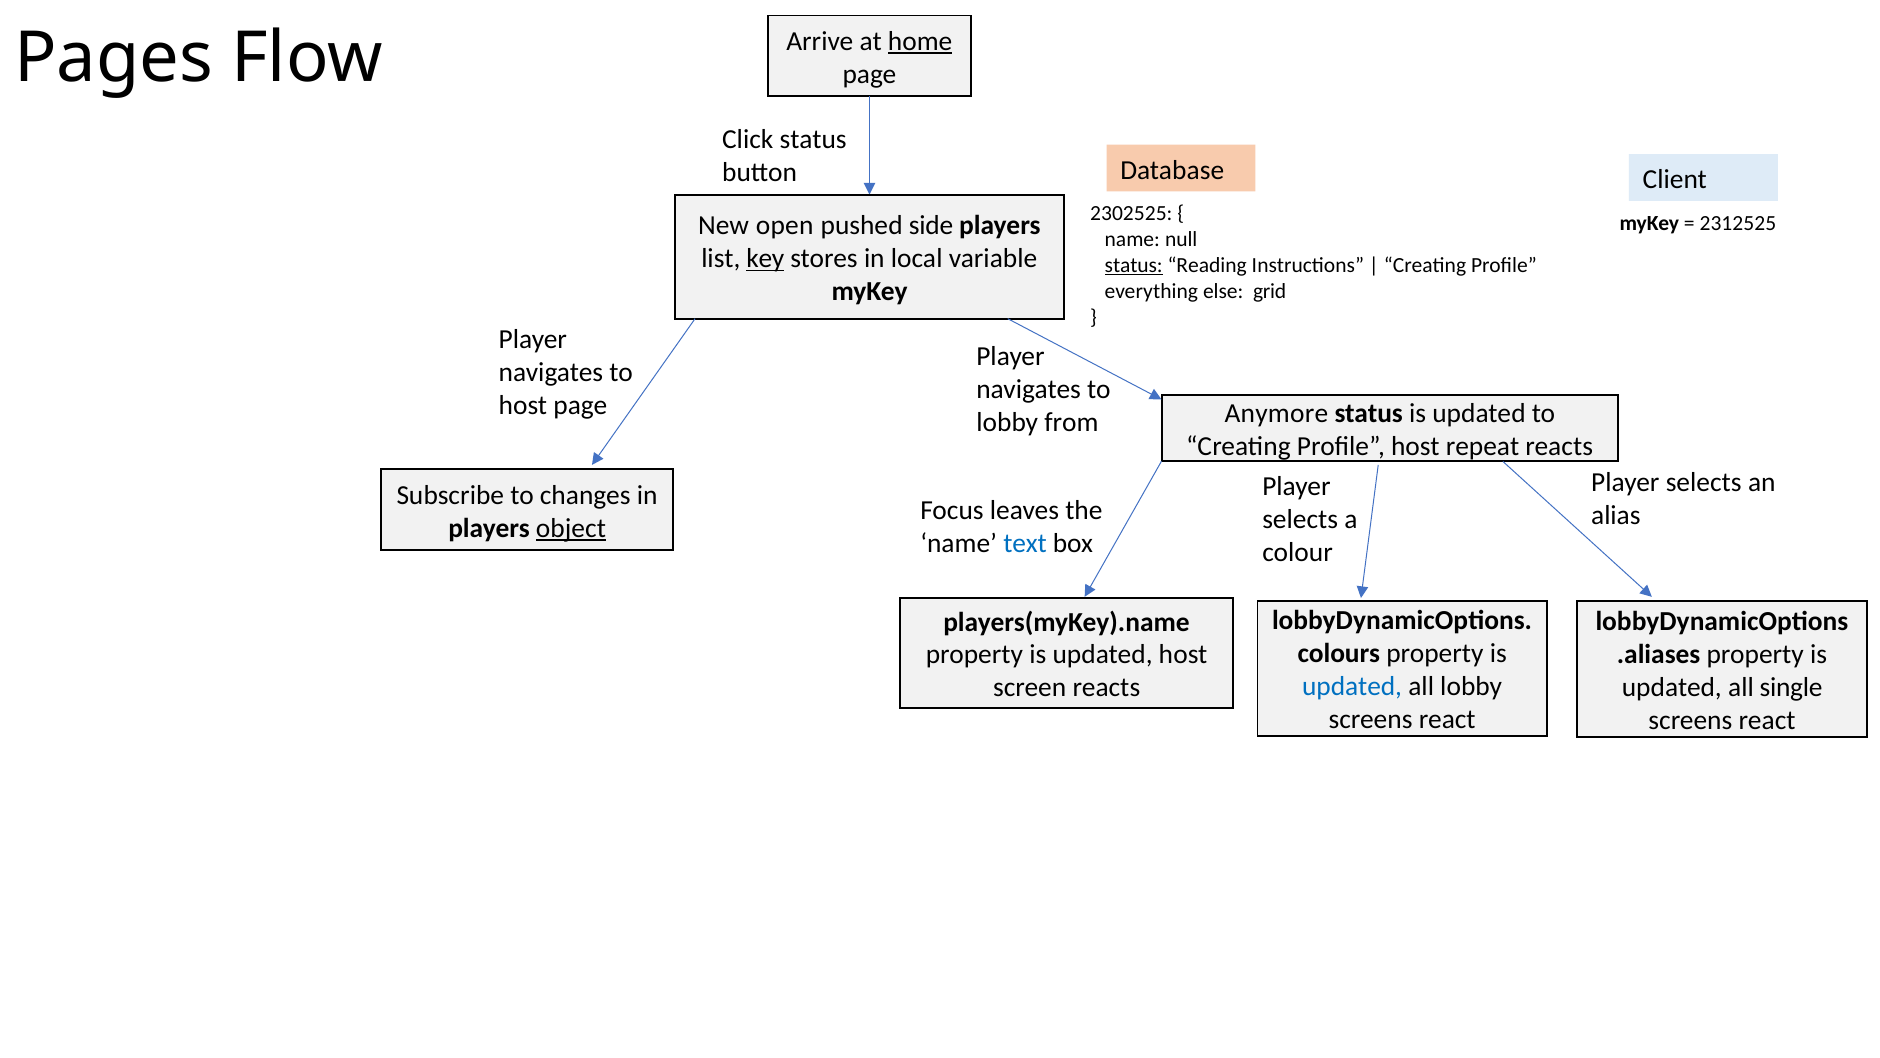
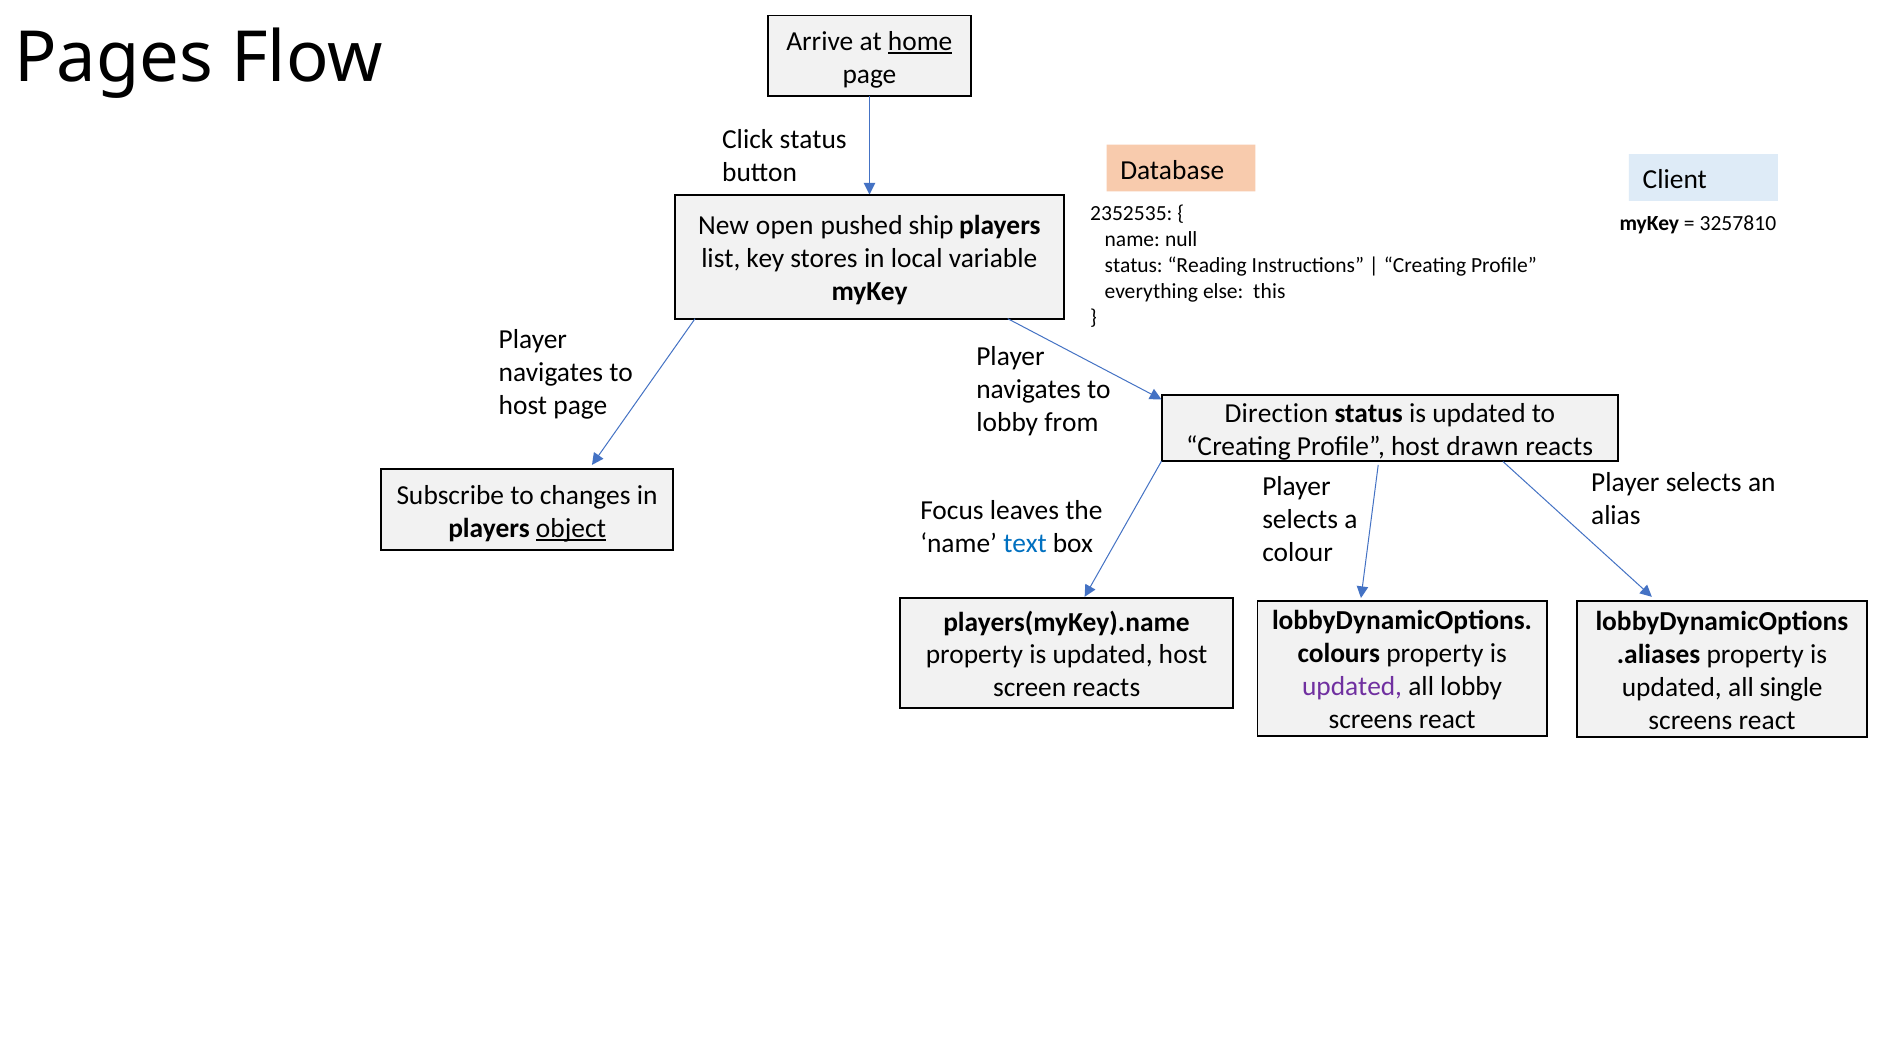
2302525: 2302525 -> 2352535
2312525: 2312525 -> 3257810
side: side -> ship
key underline: present -> none
status at (1134, 265) underline: present -> none
grid: grid -> this
Anymore: Anymore -> Direction
repeat: repeat -> drawn
updated at (1352, 686) colour: blue -> purple
